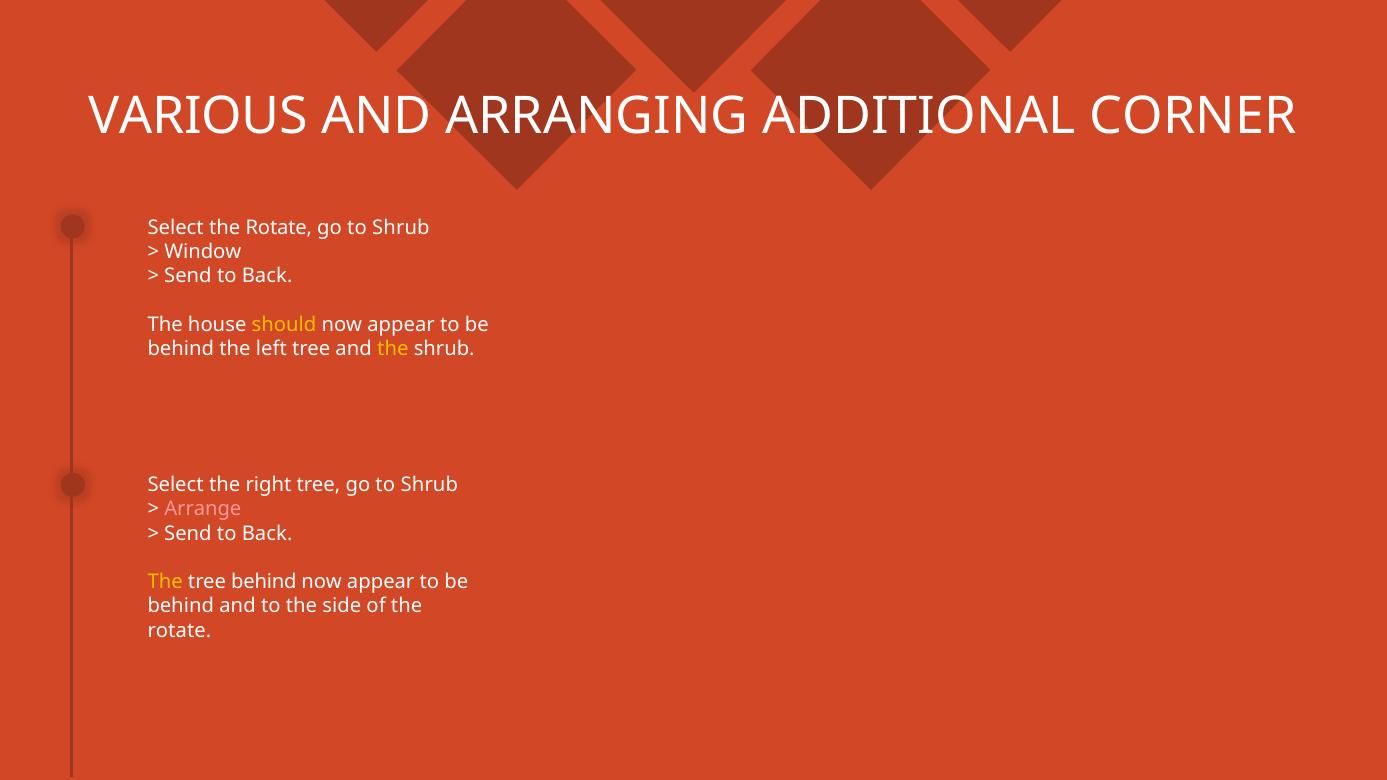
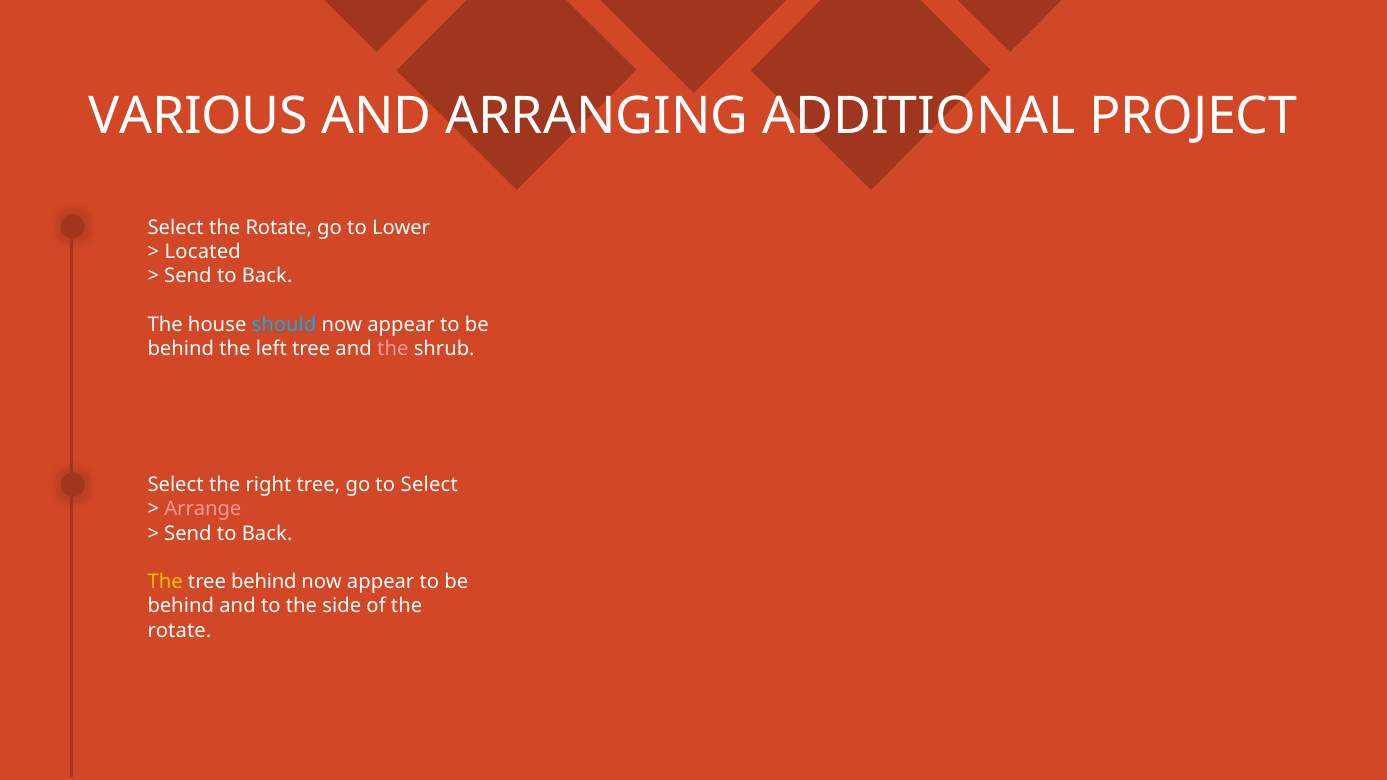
CORNER: CORNER -> PROJECT
Shrub at (401, 227): Shrub -> Lower
Window: Window -> Located
should colour: yellow -> light blue
the at (393, 349) colour: yellow -> pink
tree go to Shrub: Shrub -> Select
